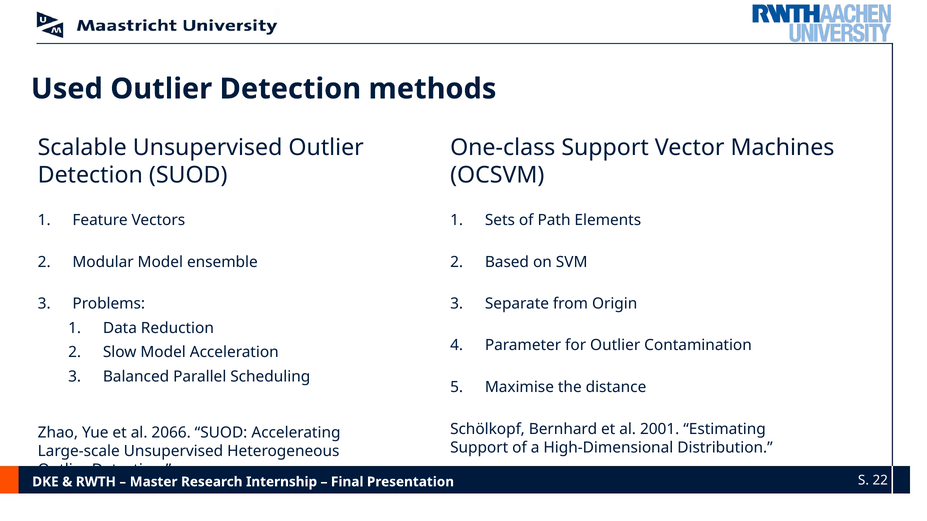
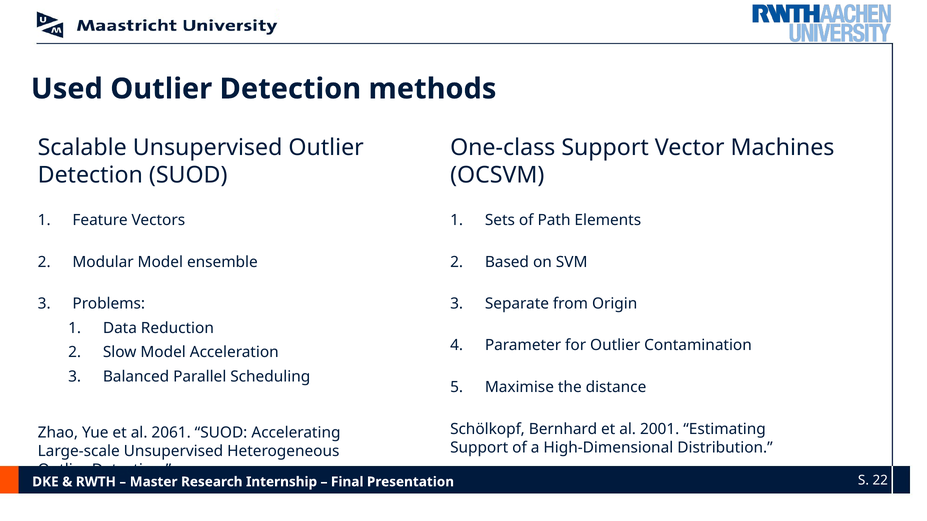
2066: 2066 -> 2061
